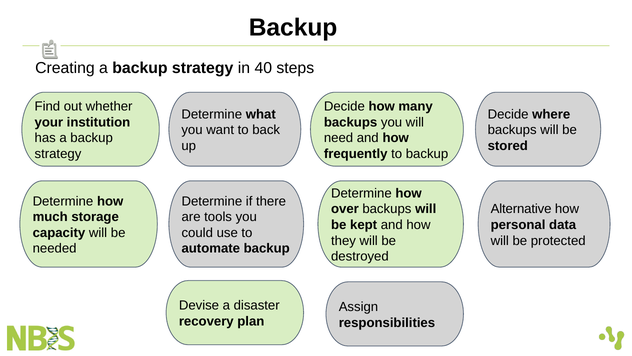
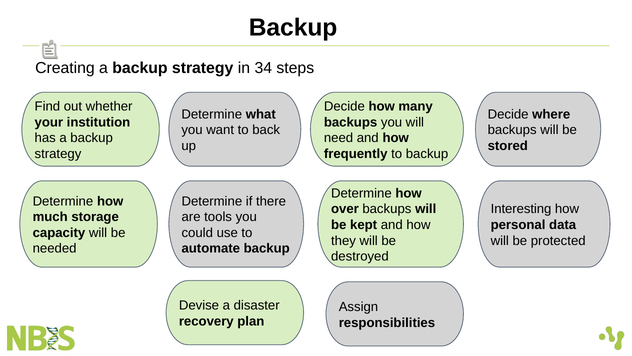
40: 40 -> 34
Alternative: Alternative -> Interesting
